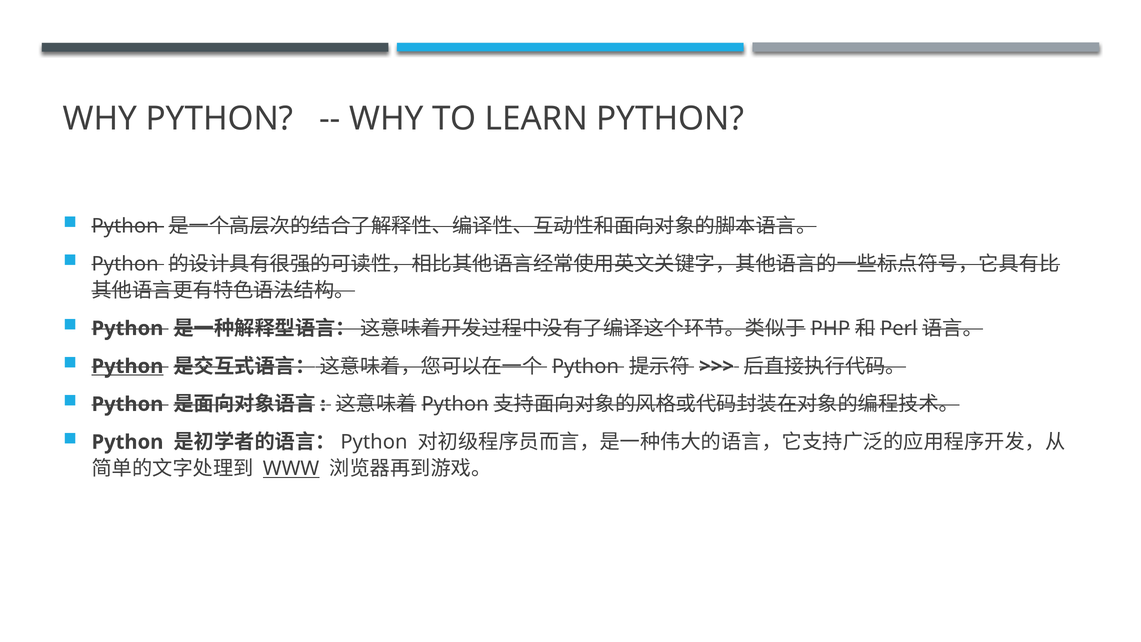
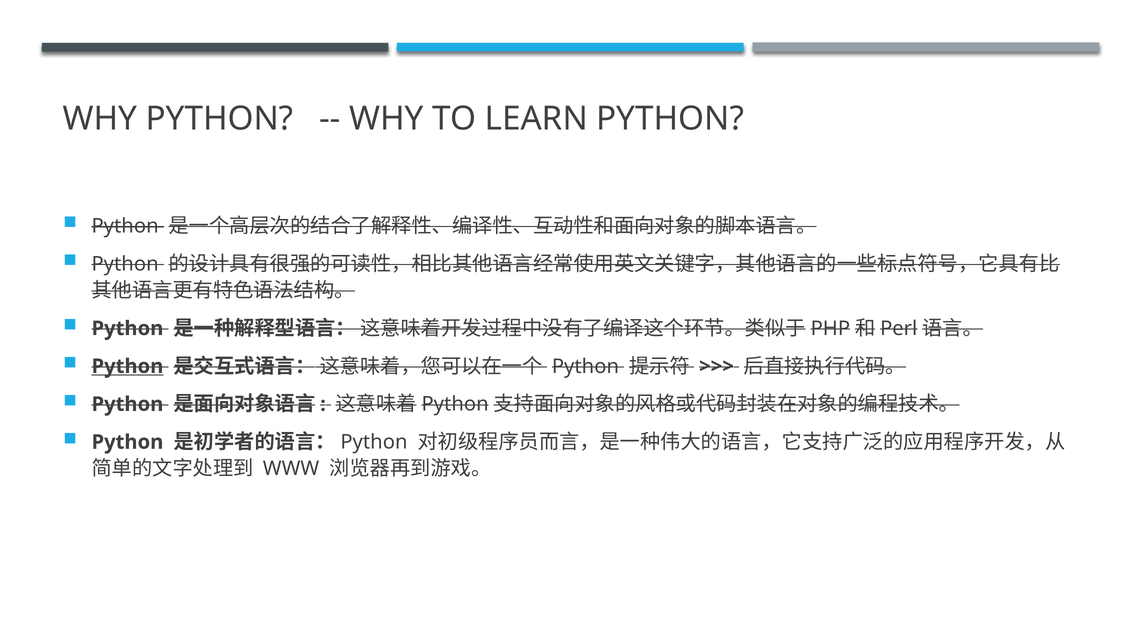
WWW underline: present -> none
